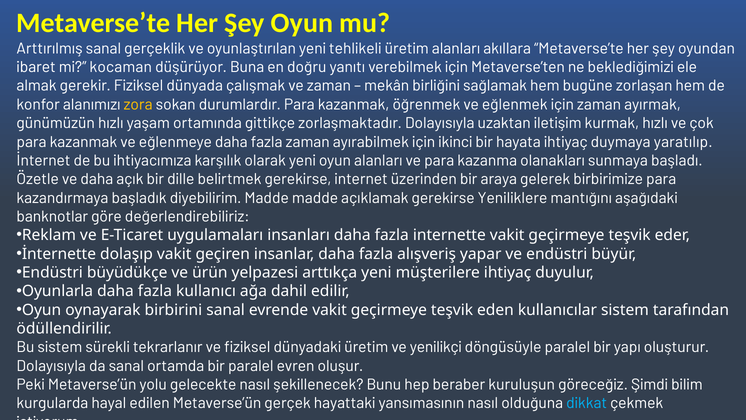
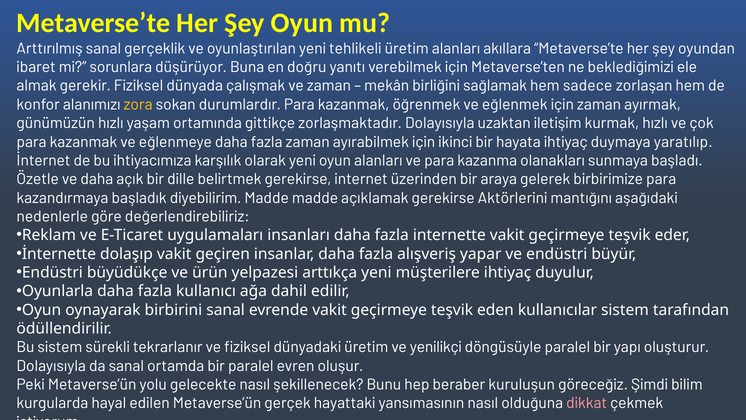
kocaman: kocaman -> sorunlara
bugüne: bugüne -> sadece
Yeniliklere: Yeniliklere -> Aktörlerini
banknotlar: banknotlar -> nedenlerle
dikkat colour: light blue -> pink
